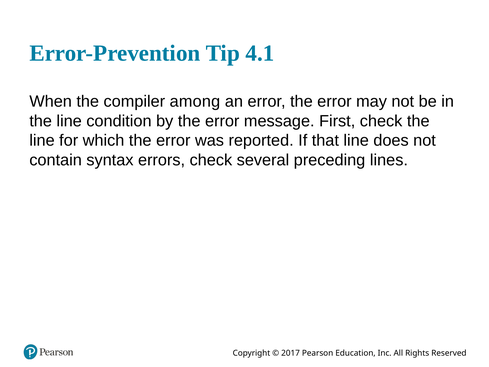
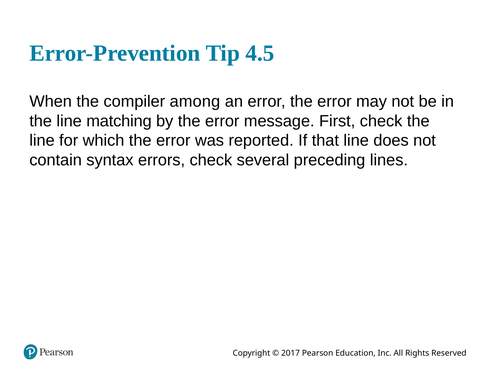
4.1: 4.1 -> 4.5
condition: condition -> matching
